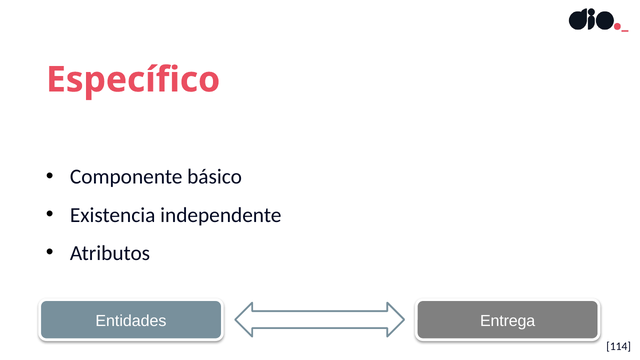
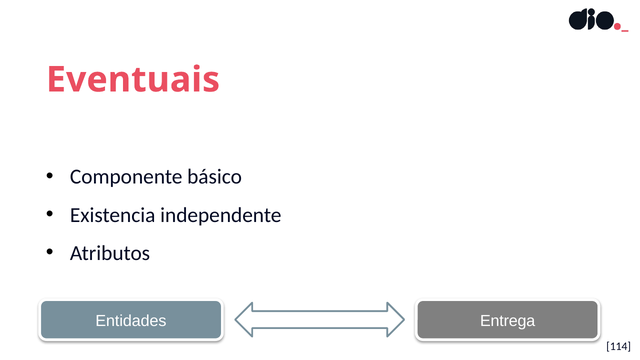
Específico: Específico -> Eventuais
